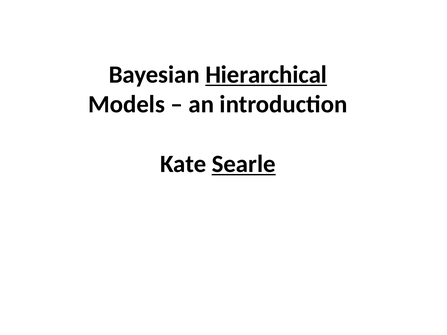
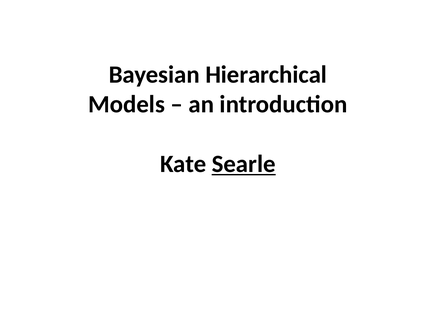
Hierarchical underline: present -> none
